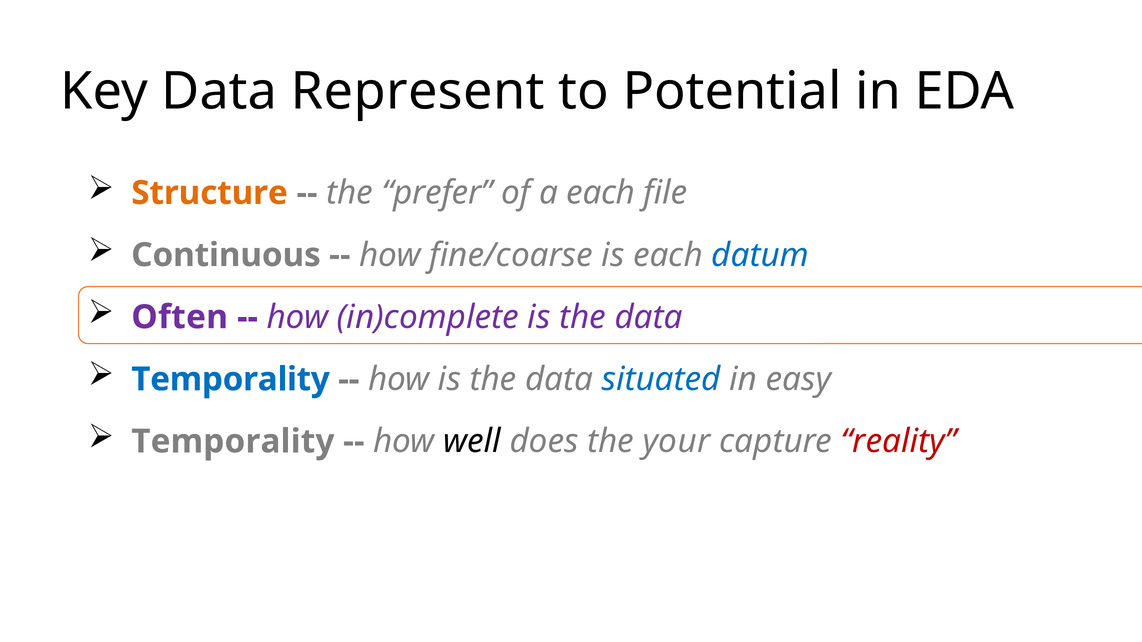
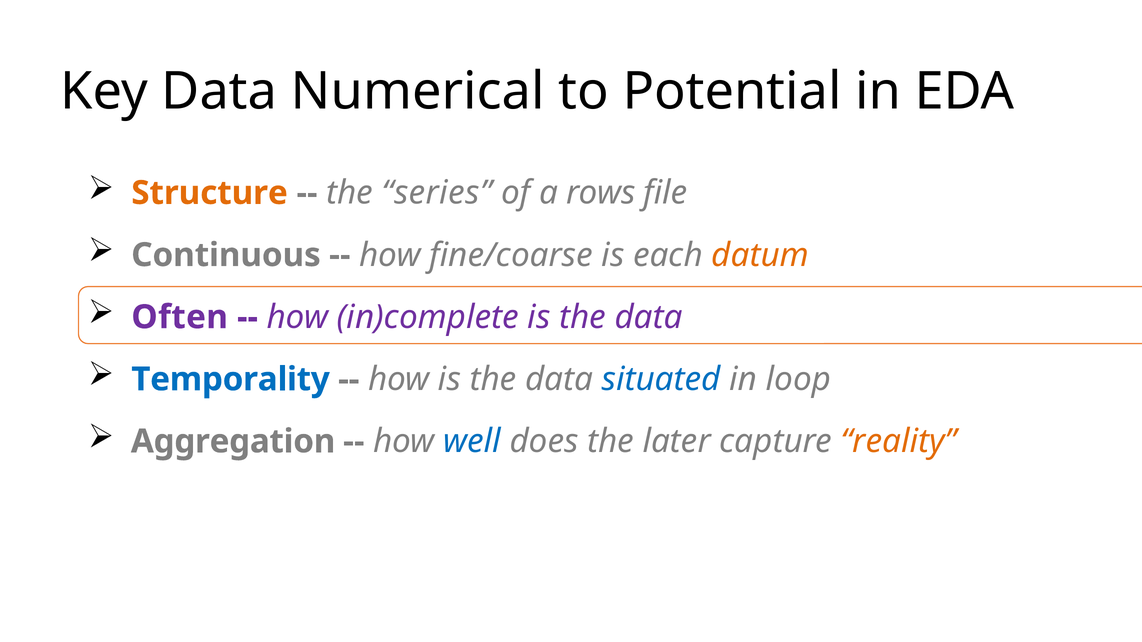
Represent: Represent -> Numerical
prefer: prefer -> series
a each: each -> rows
datum colour: blue -> orange
easy: easy -> loop
Temporality at (233, 442): Temporality -> Aggregation
well colour: black -> blue
your: your -> later
reality colour: red -> orange
